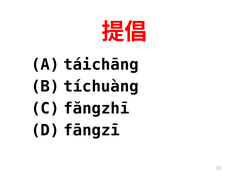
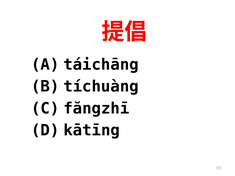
fāngzī: fāngzī -> kātīng
